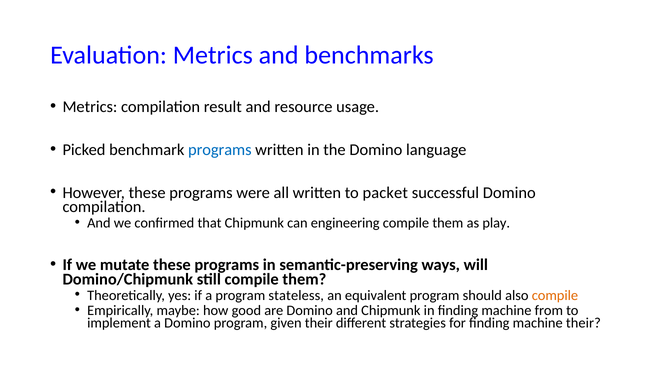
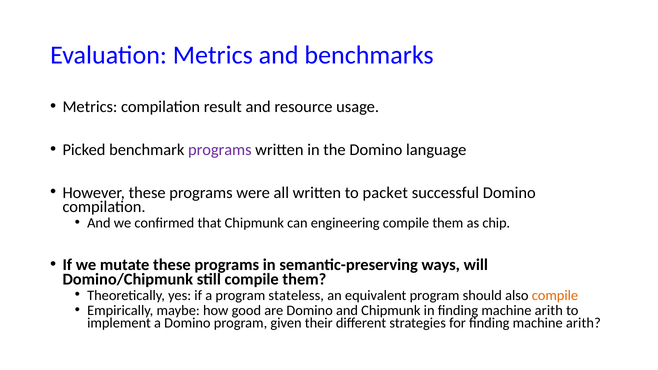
programs at (220, 150) colour: blue -> purple
play: play -> chip
in finding machine from: from -> arith
for finding machine their: their -> arith
